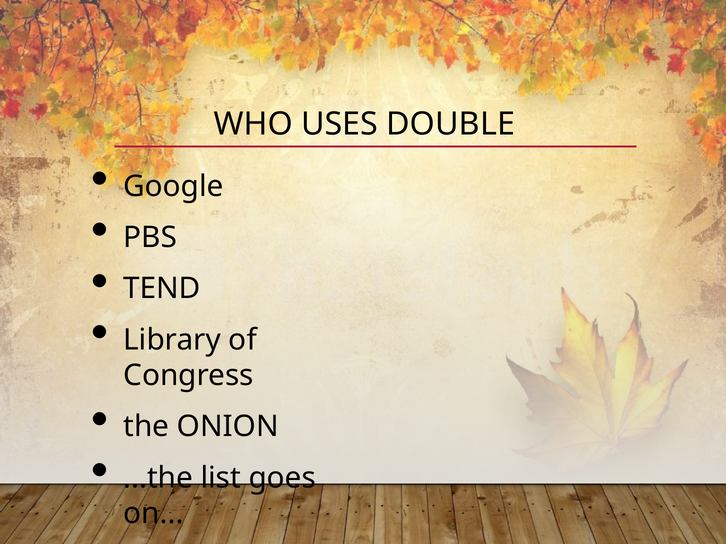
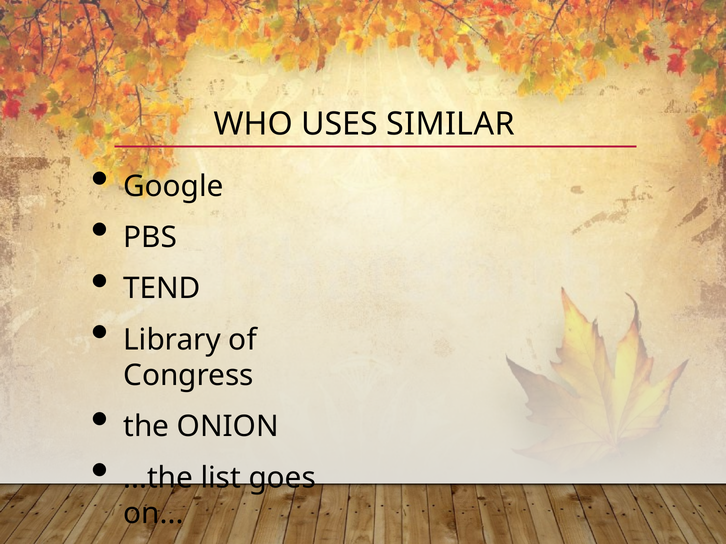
DOUBLE: DOUBLE -> SIMILAR
